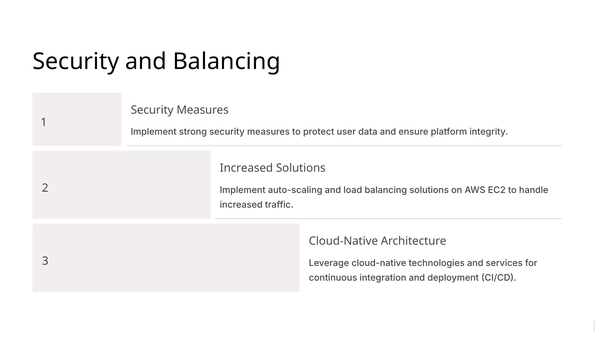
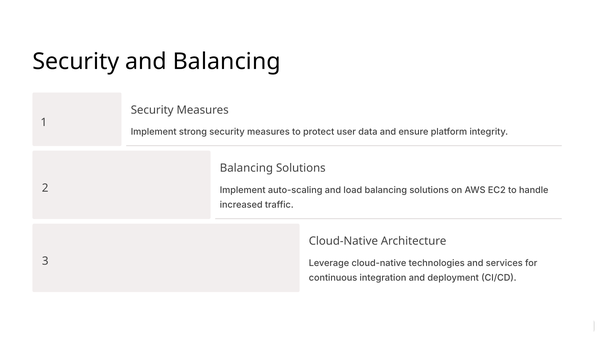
Increased at (246, 168): Increased -> Balancing
